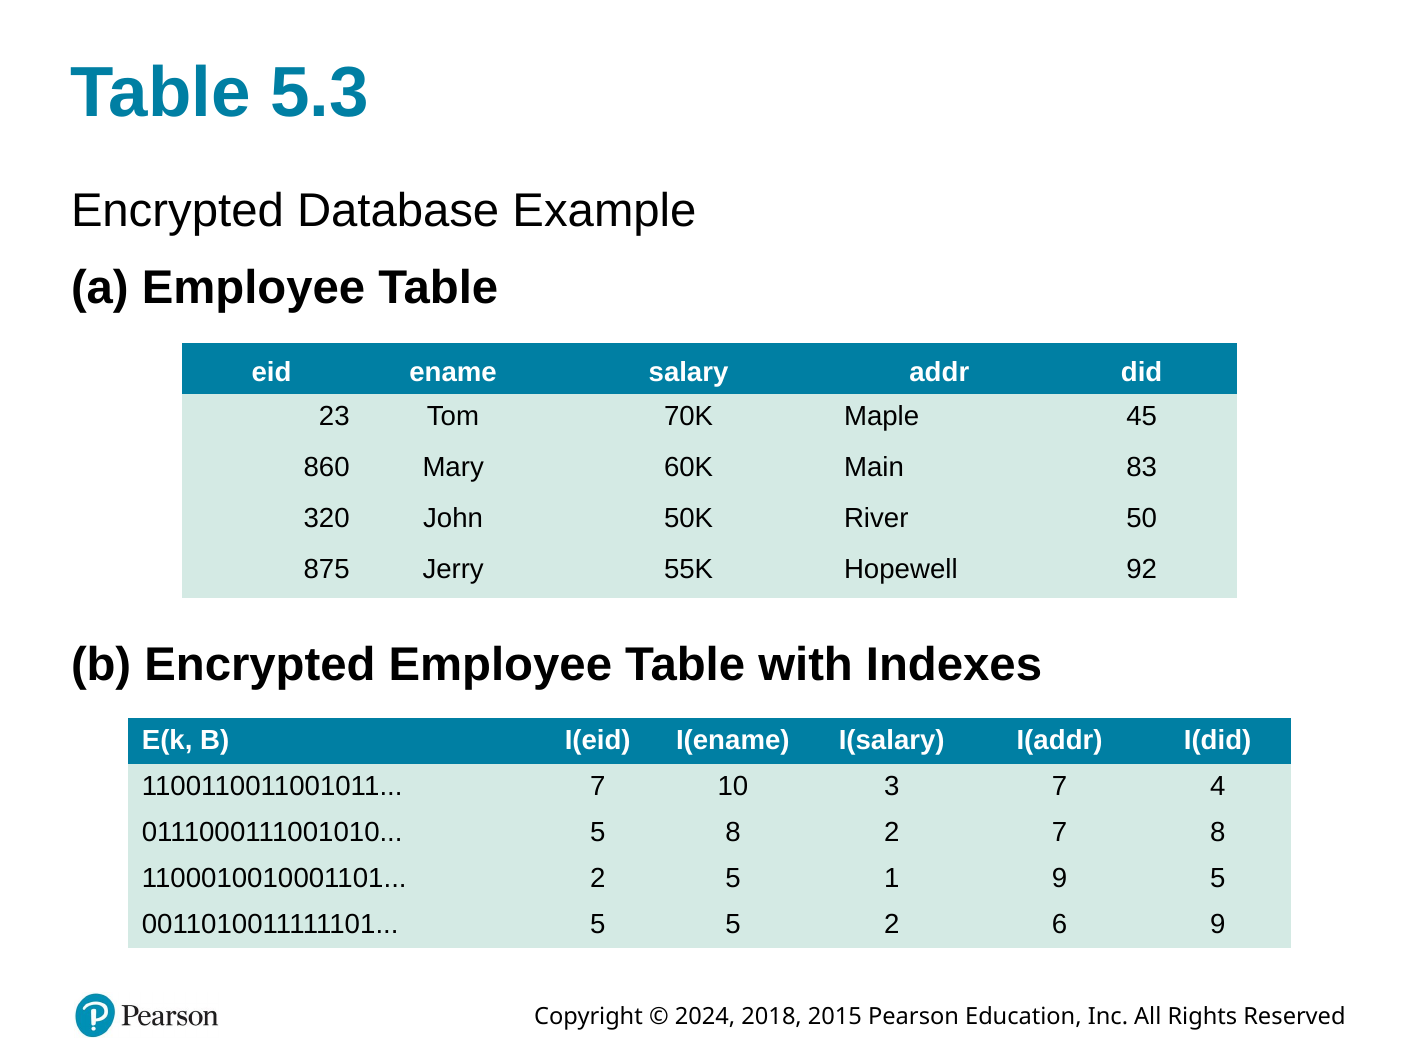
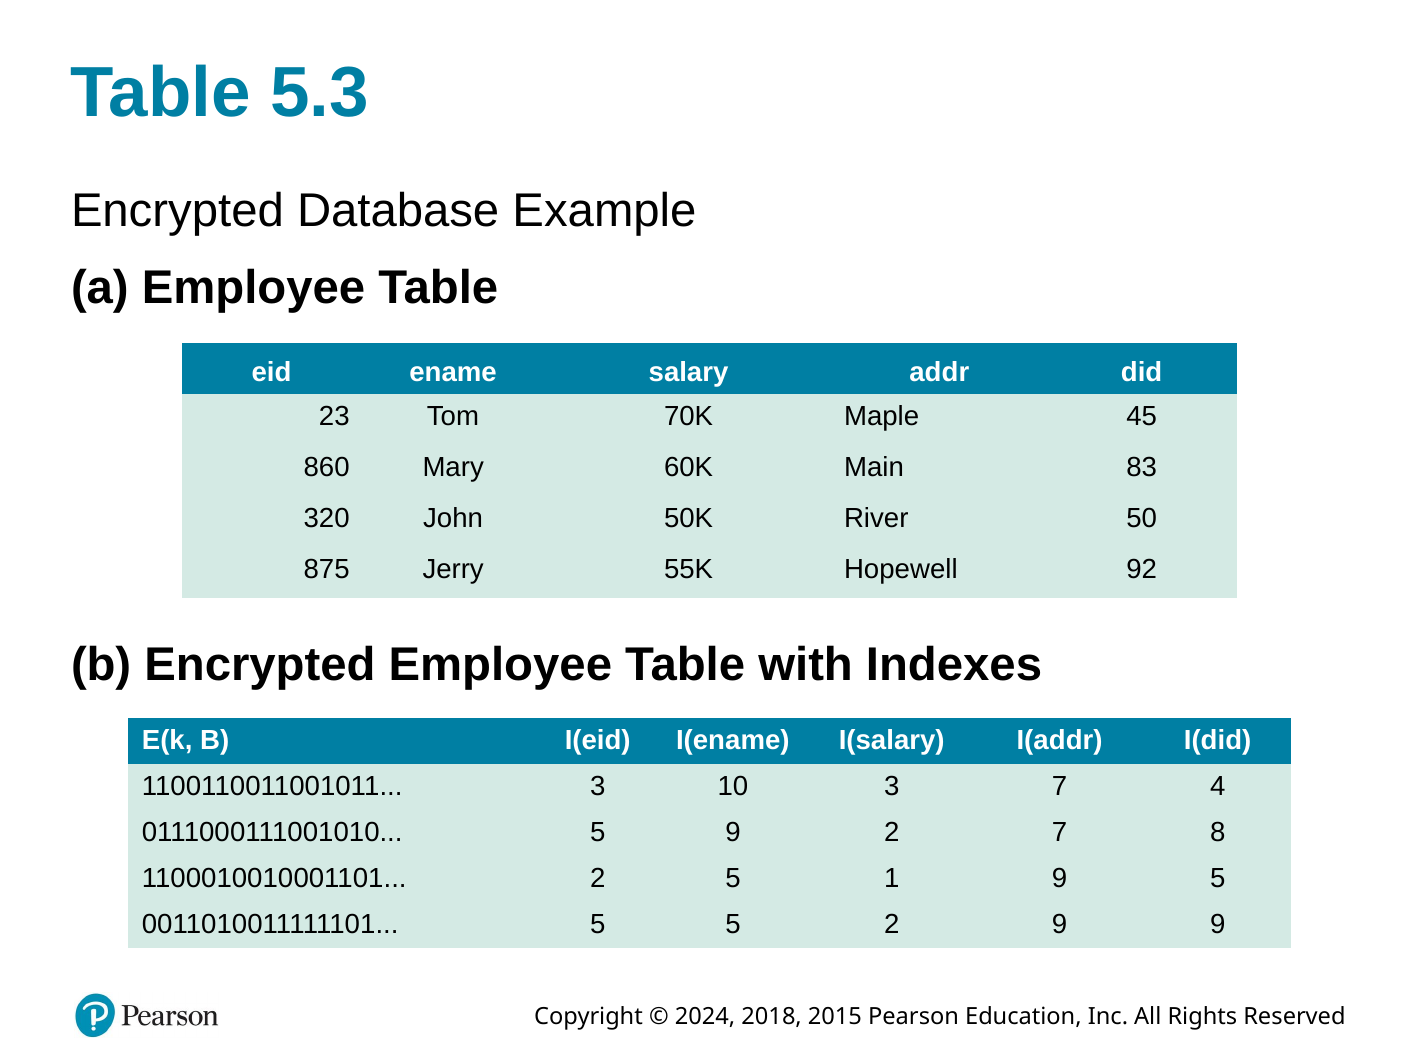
1100110011001011 7: 7 -> 3
5 8: 8 -> 9
2 6: 6 -> 9
